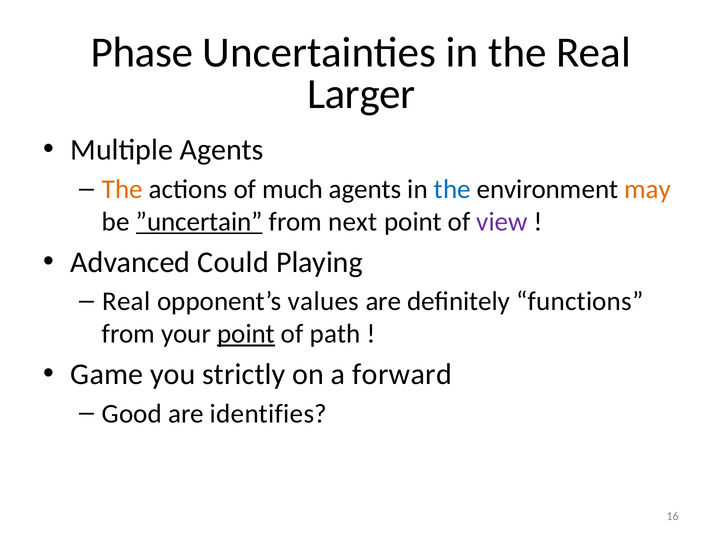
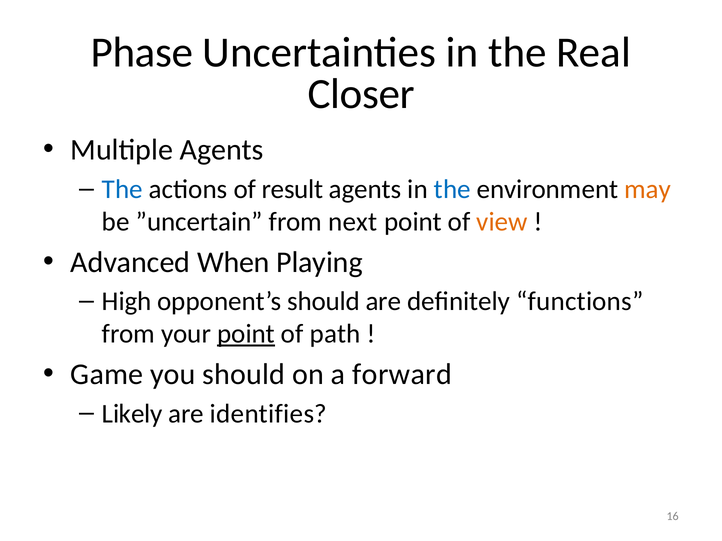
Larger: Larger -> Closer
The at (122, 189) colour: orange -> blue
much: much -> result
”uncertain underline: present -> none
view colour: purple -> orange
Could: Could -> When
Real at (126, 302): Real -> High
opponent’s values: values -> should
you strictly: strictly -> should
Good: Good -> Likely
